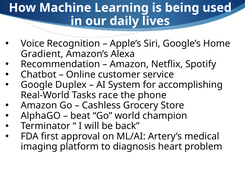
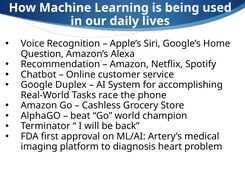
Gradient: Gradient -> Question
